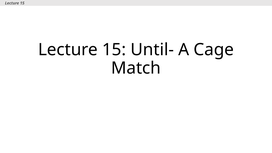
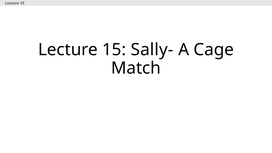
Until-: Until- -> Sally-
